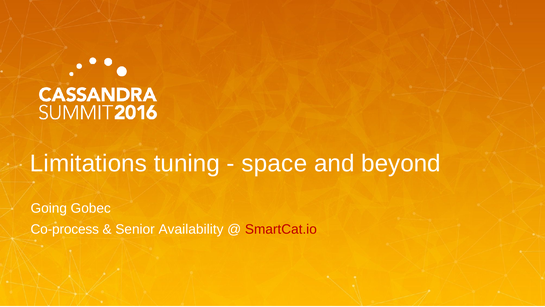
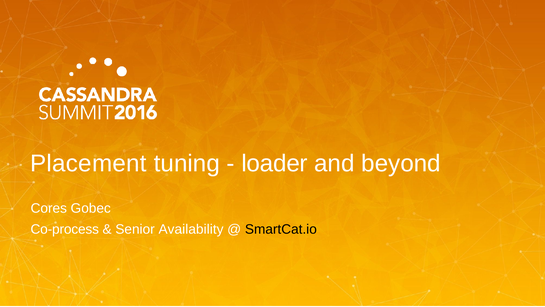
Limitations: Limitations -> Placement
space: space -> loader
Going: Going -> Cores
SmartCat.io colour: red -> black
